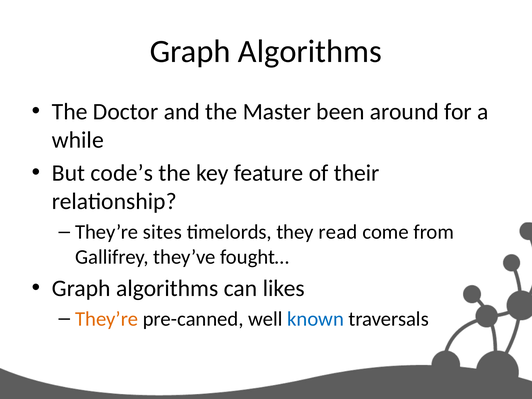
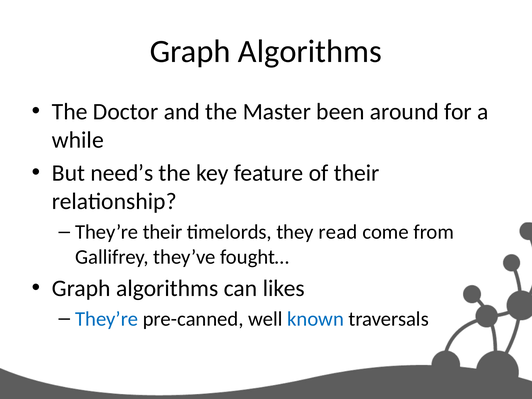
code’s: code’s -> need’s
They’re sites: sites -> their
They’re at (107, 319) colour: orange -> blue
